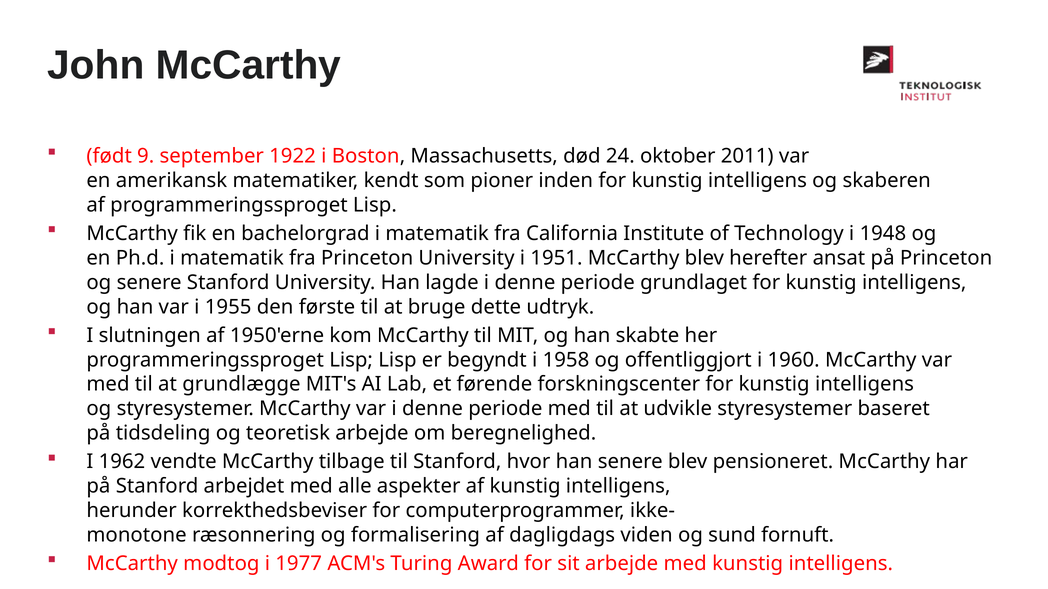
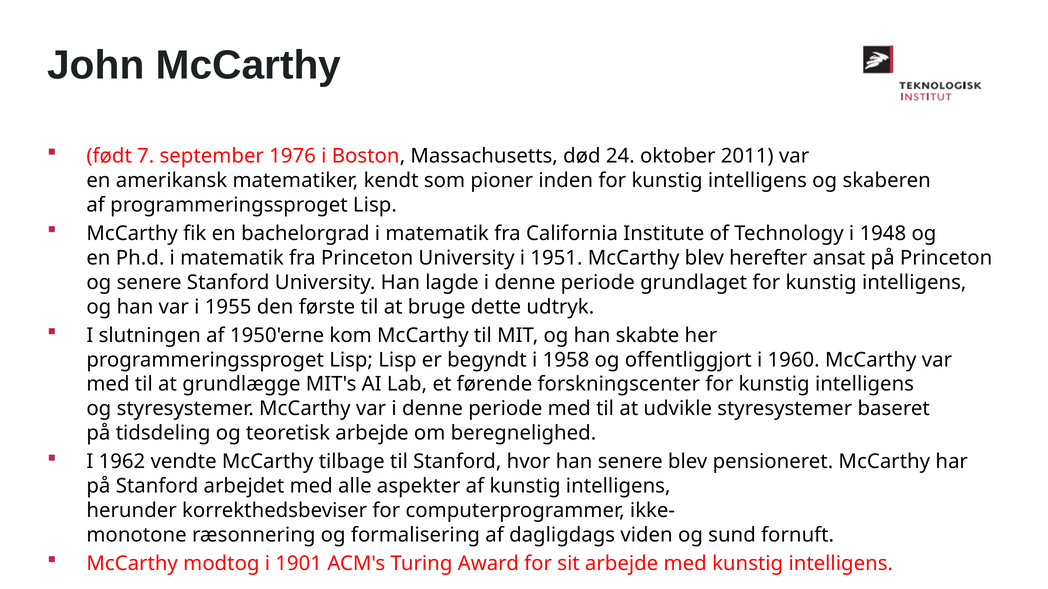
9: 9 -> 7
1922: 1922 -> 1976
1977: 1977 -> 1901
